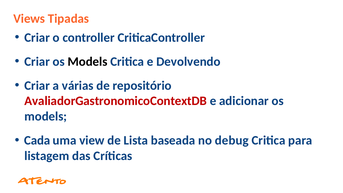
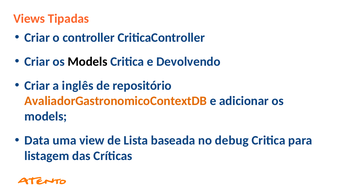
várias: várias -> inglês
AvaliadorGastronomicoContextDB colour: red -> orange
Cada: Cada -> Data
